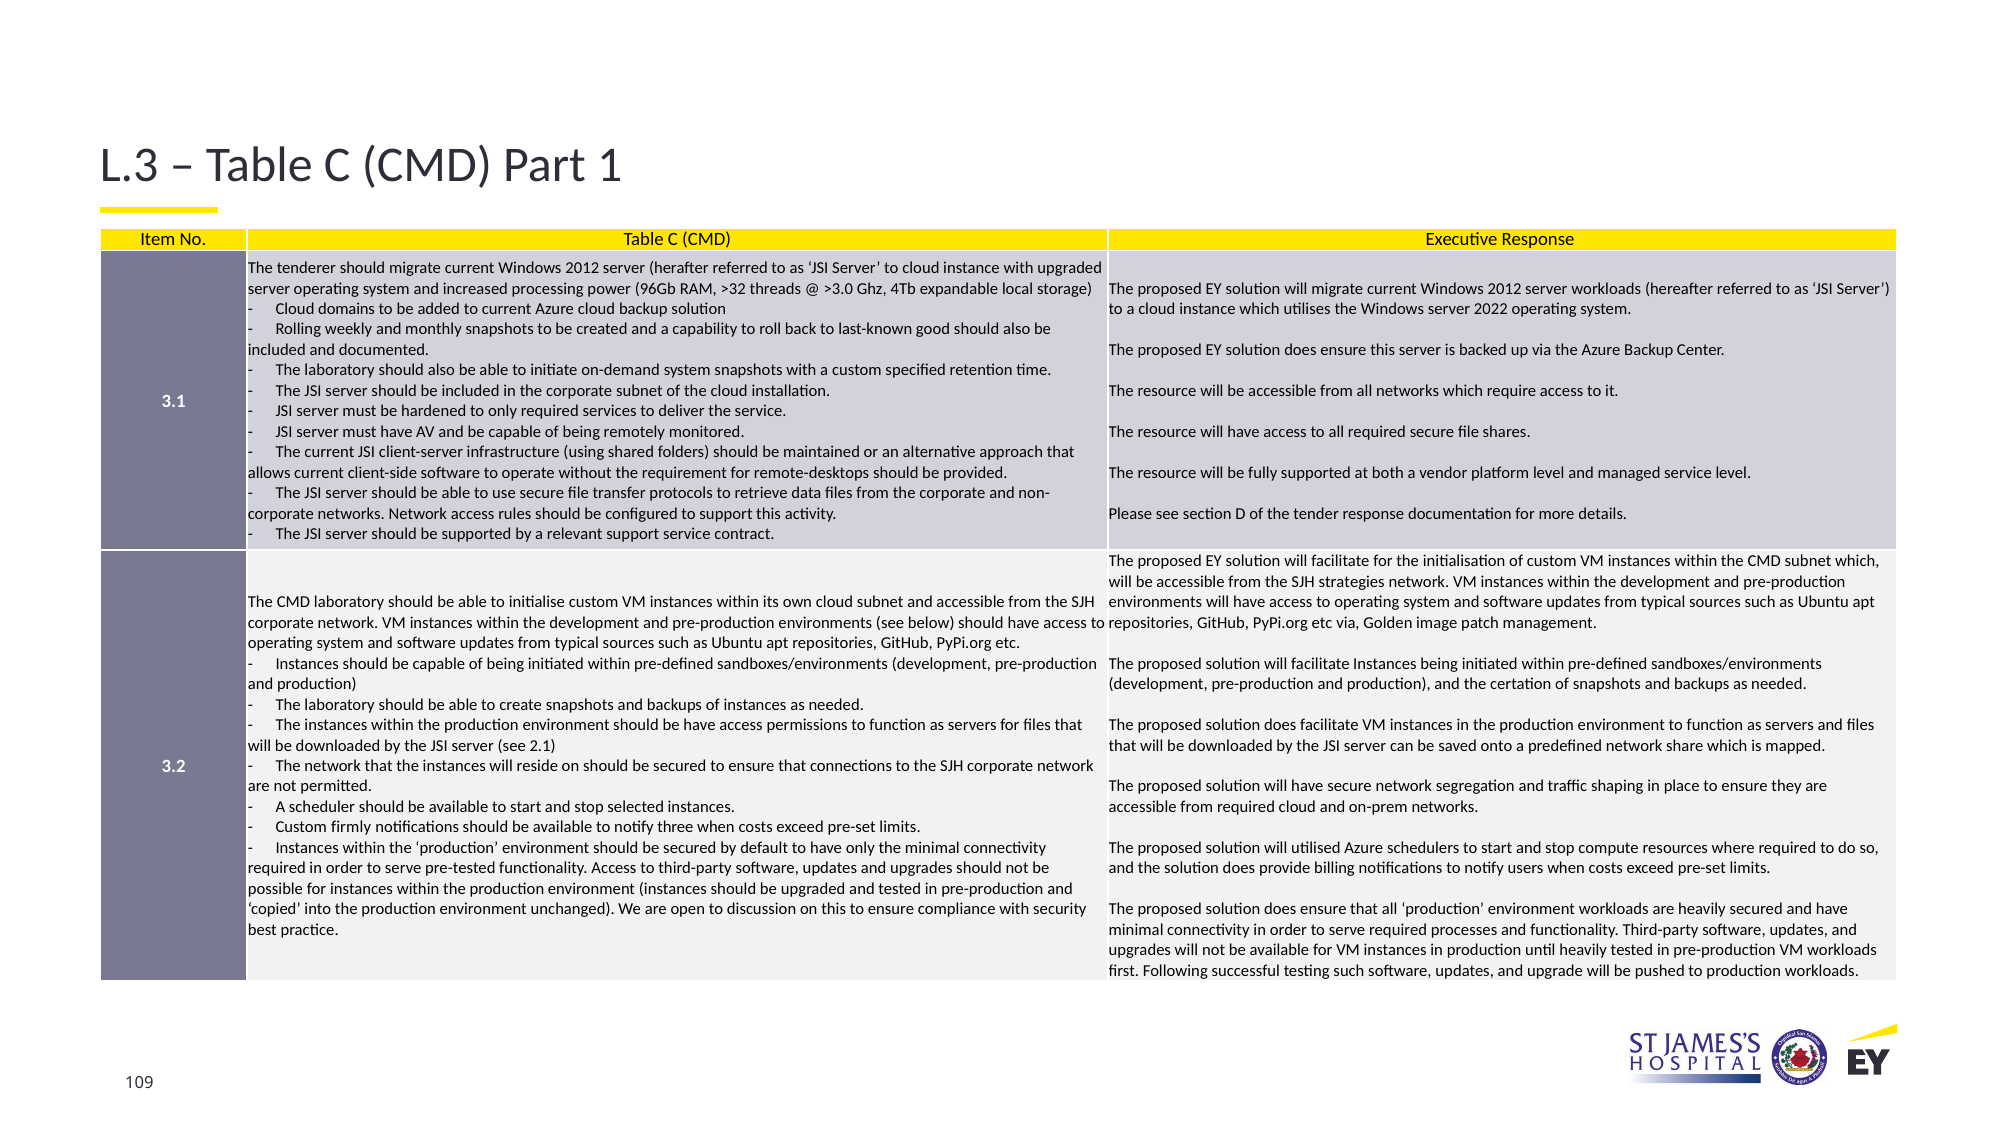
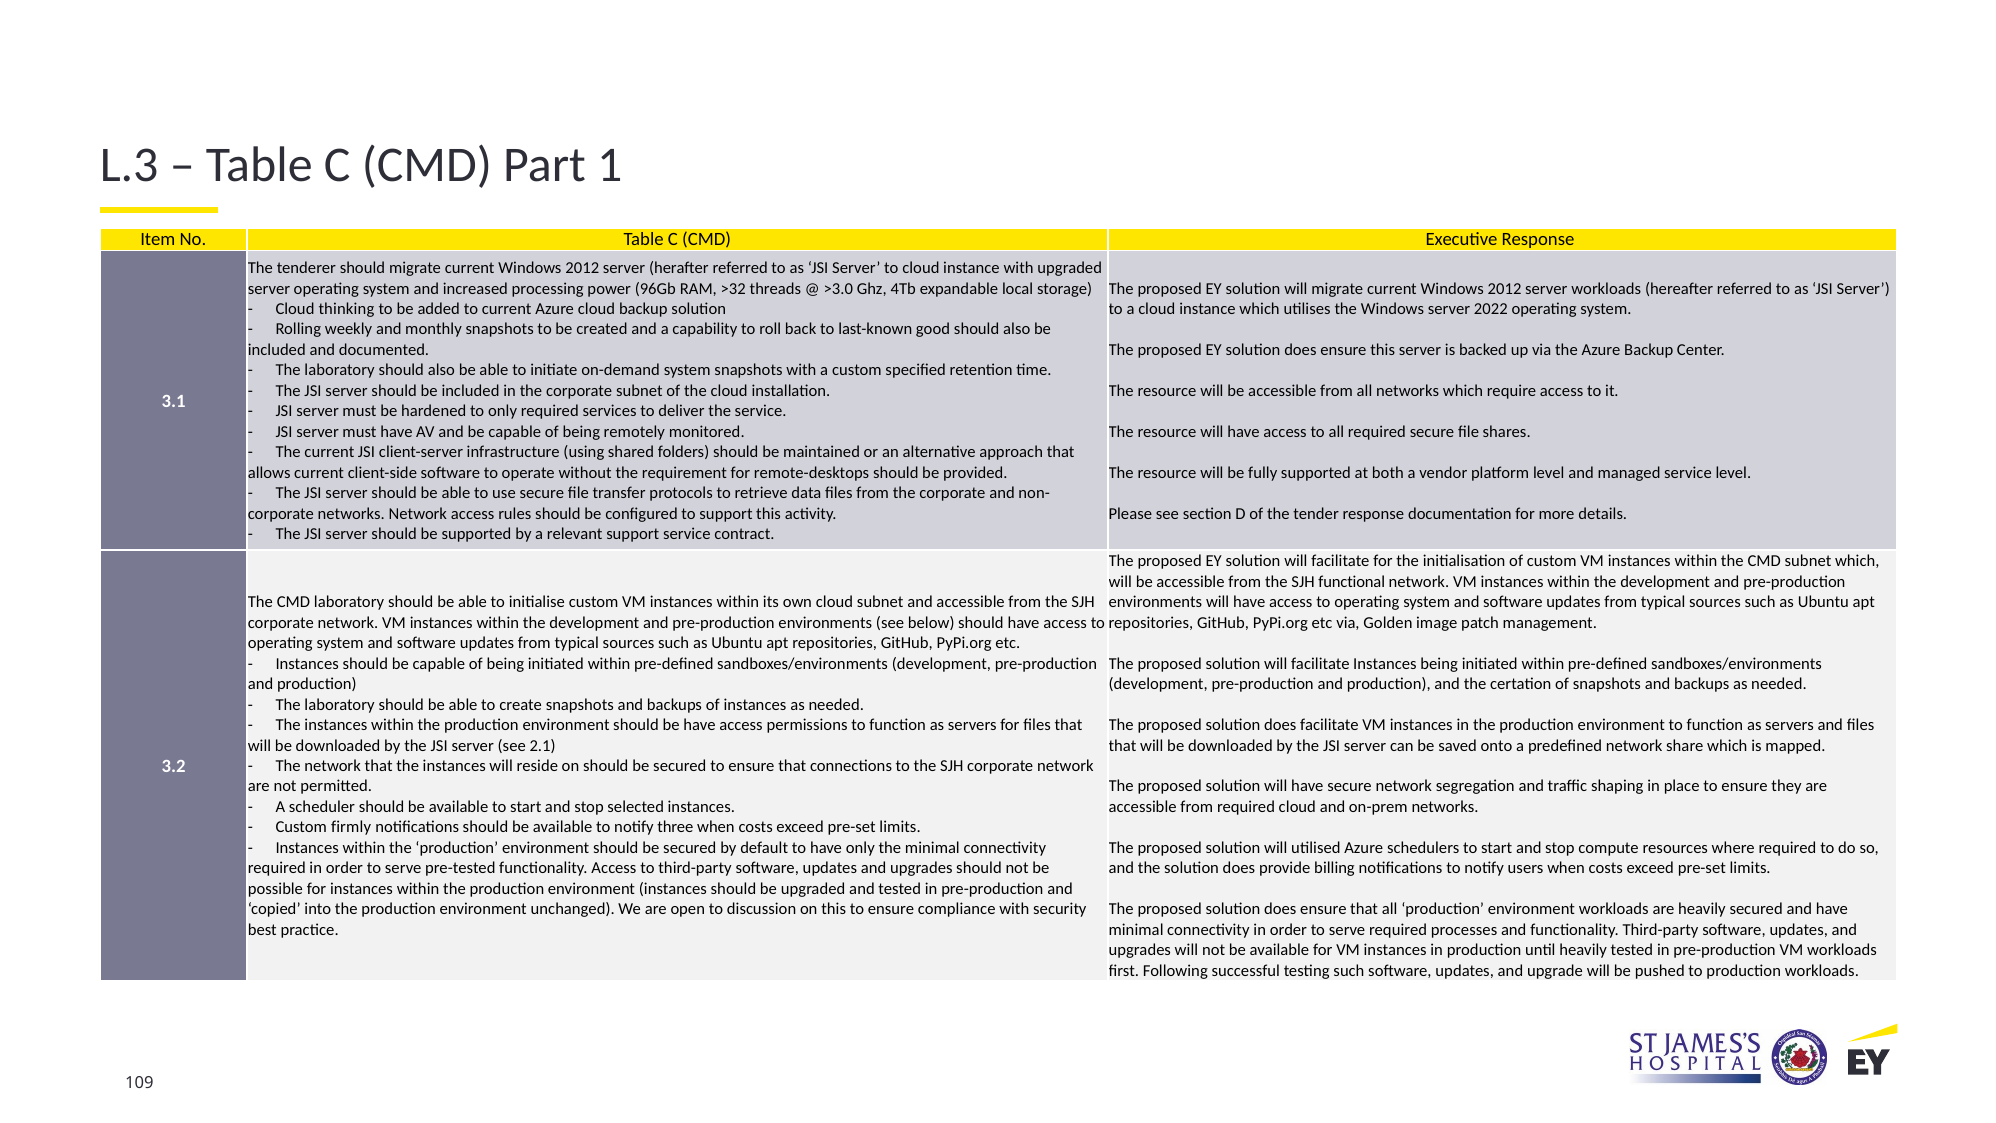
domains: domains -> thinking
strategies: strategies -> functional
